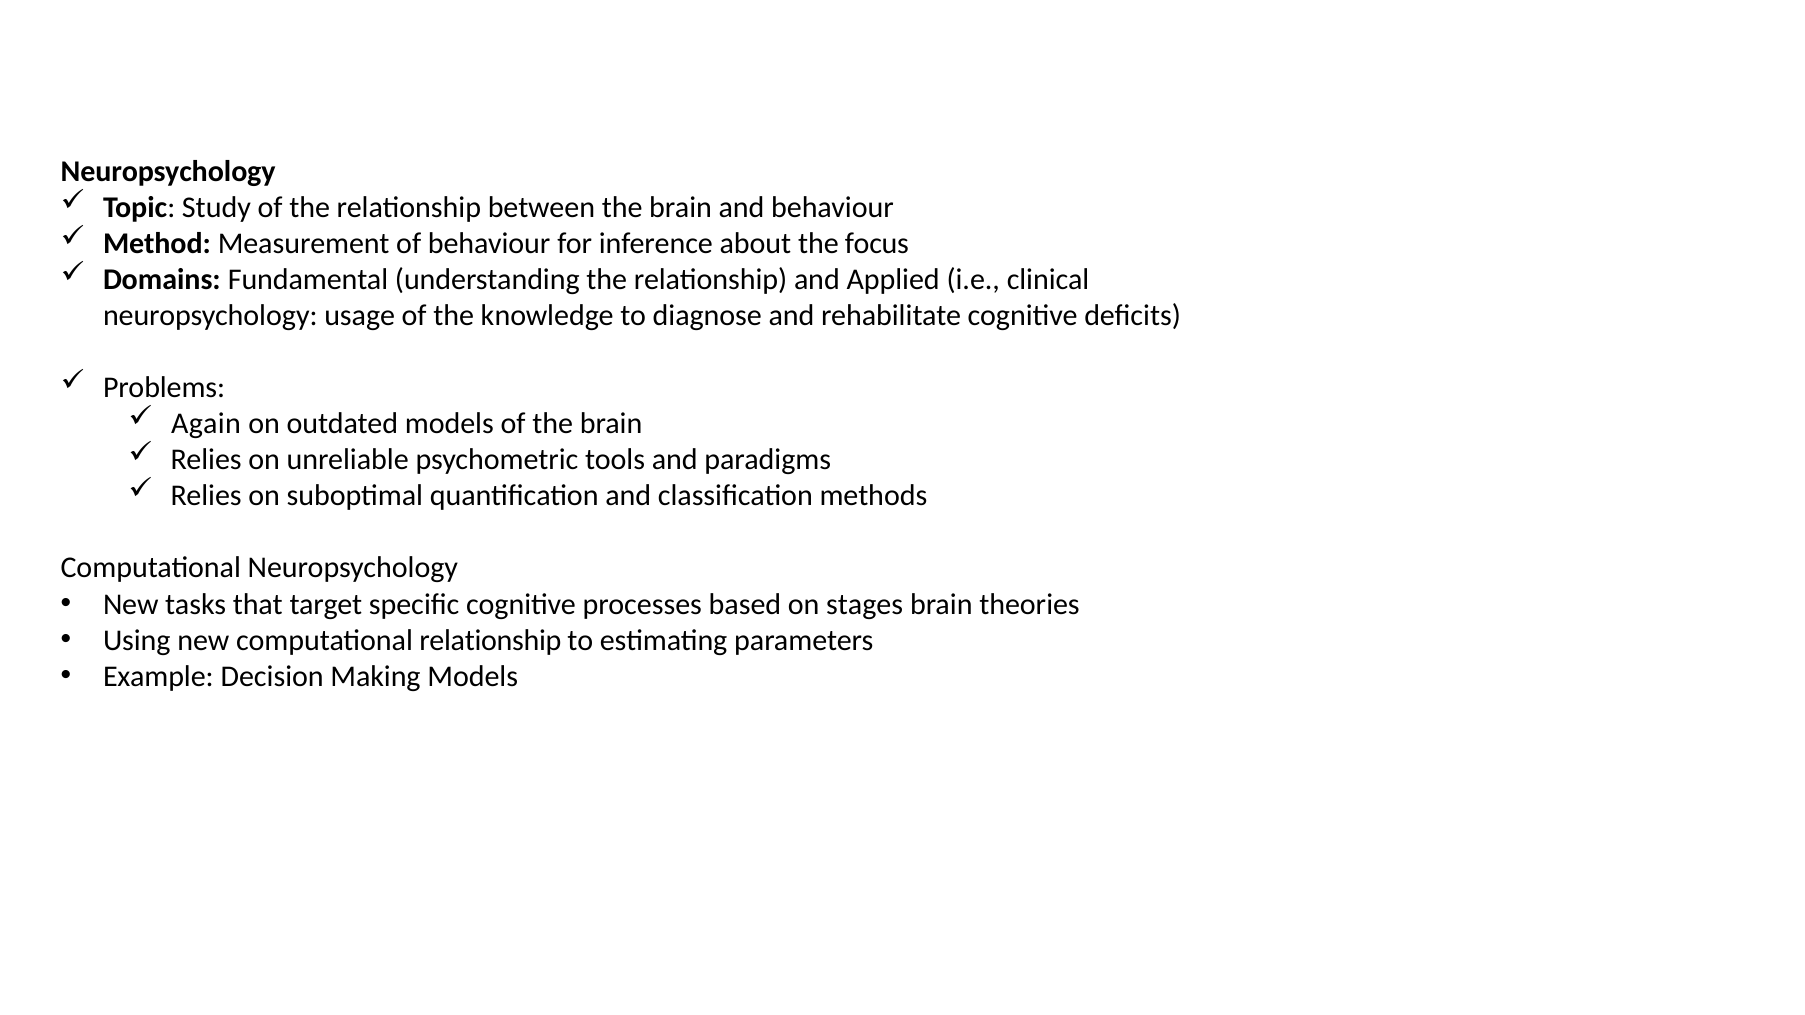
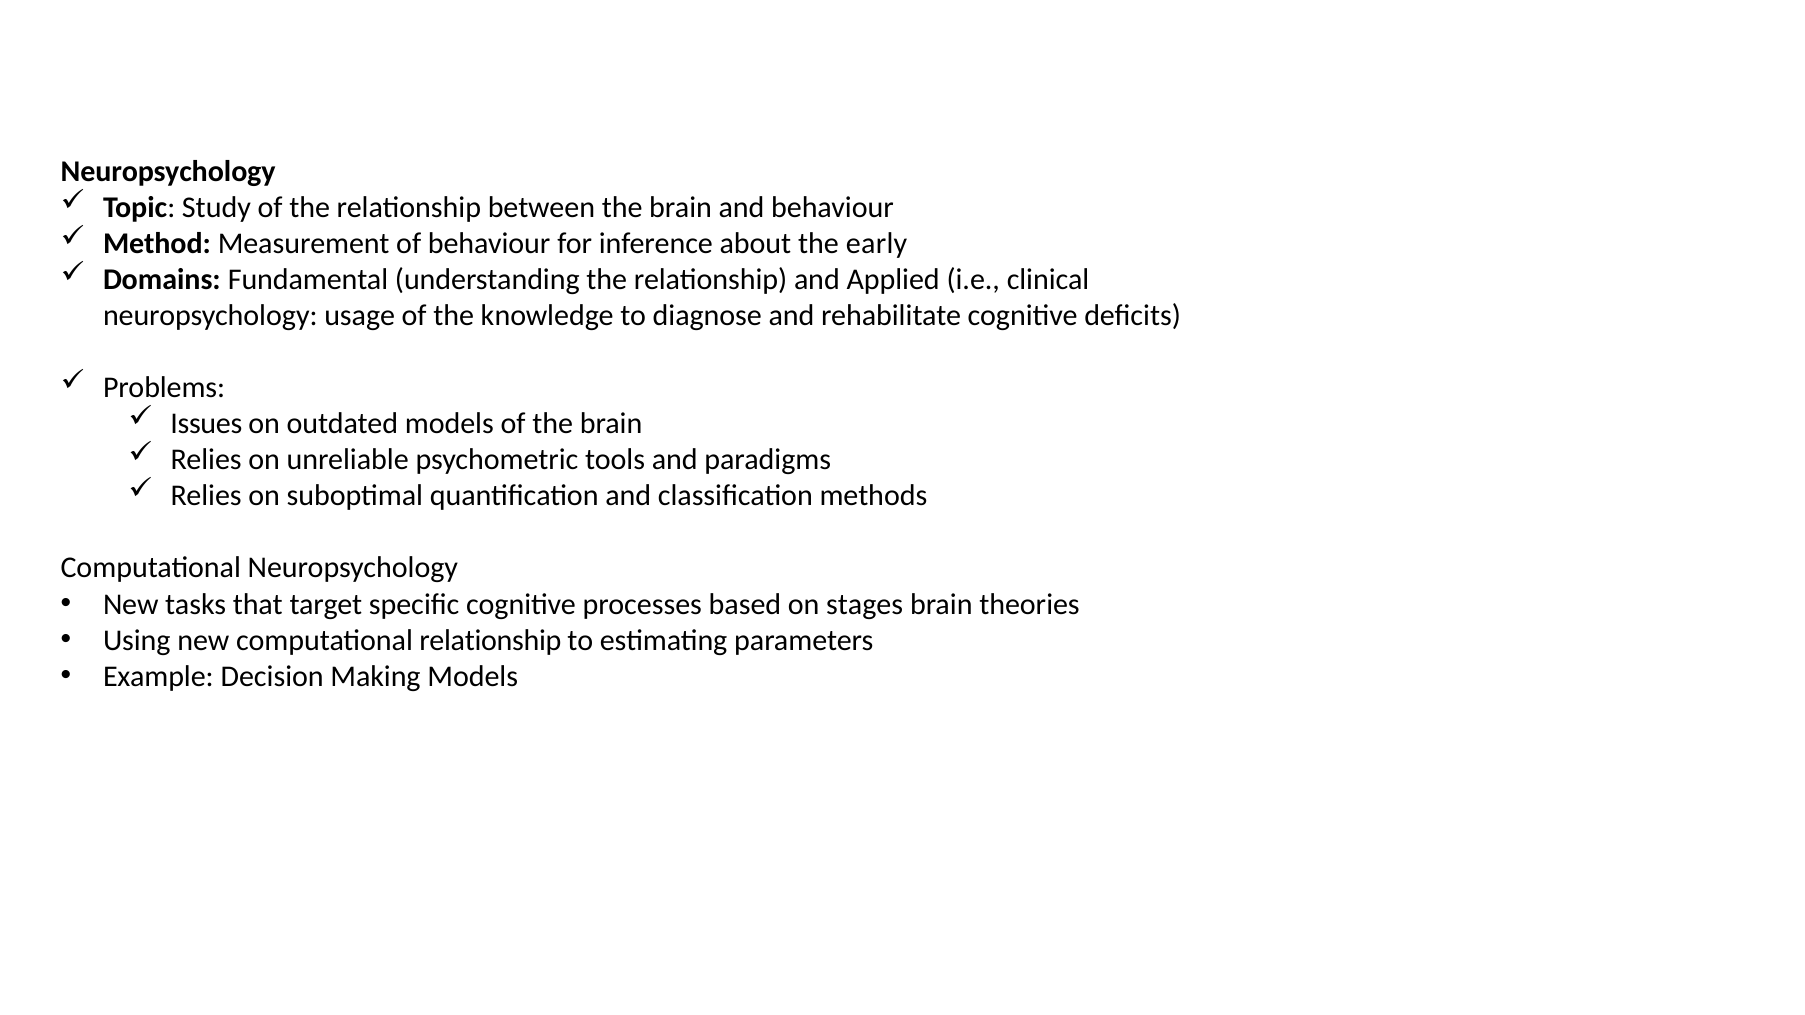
focus: focus -> early
Again: Again -> Issues
